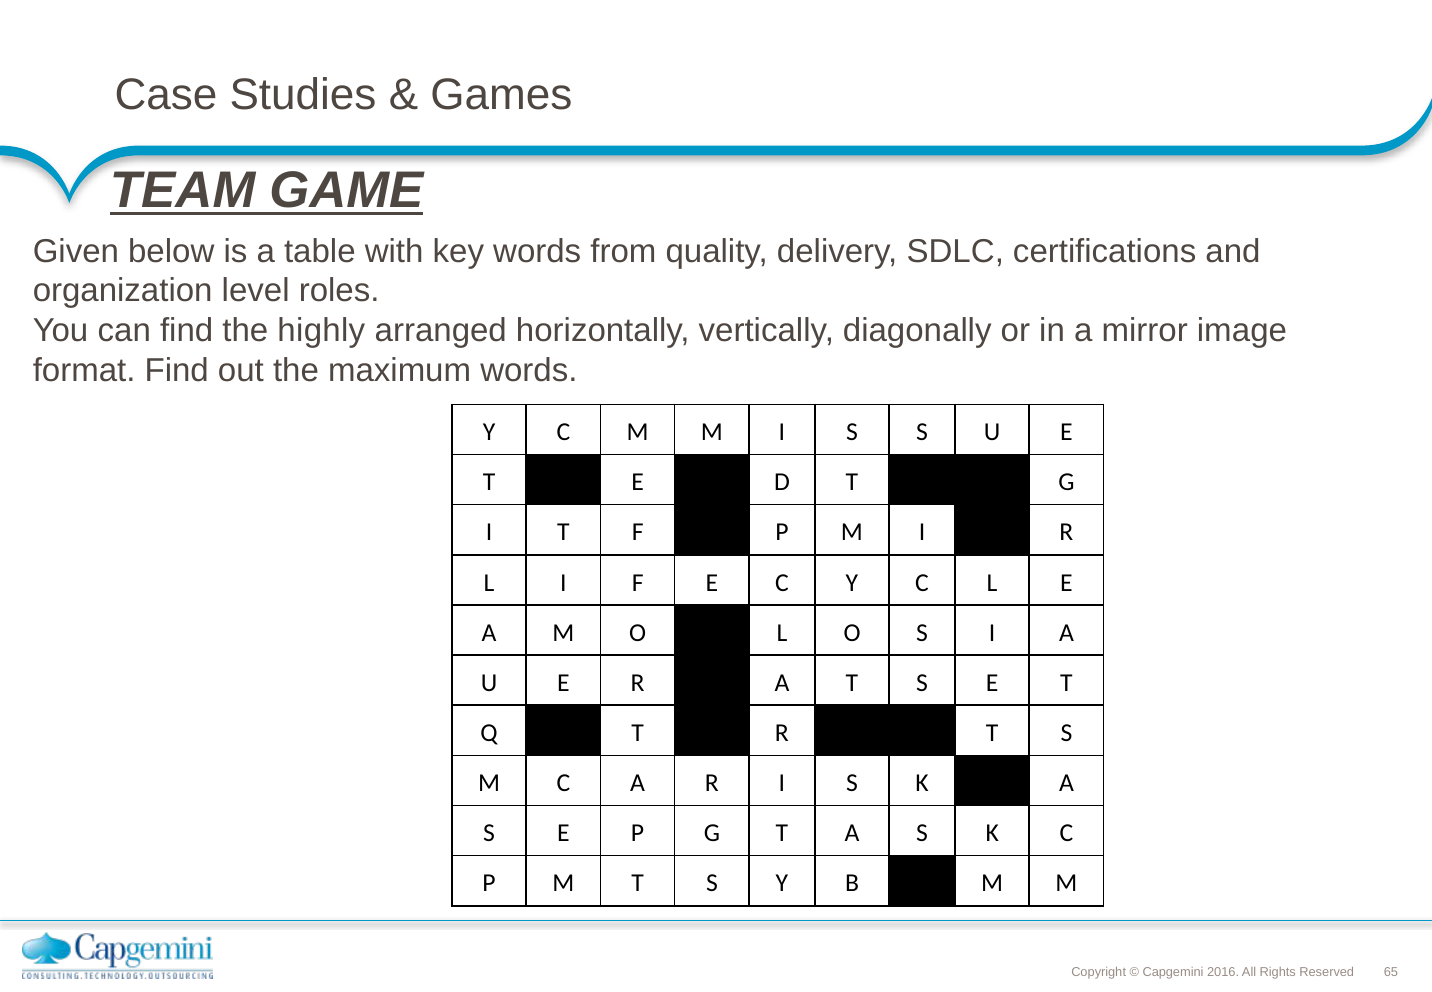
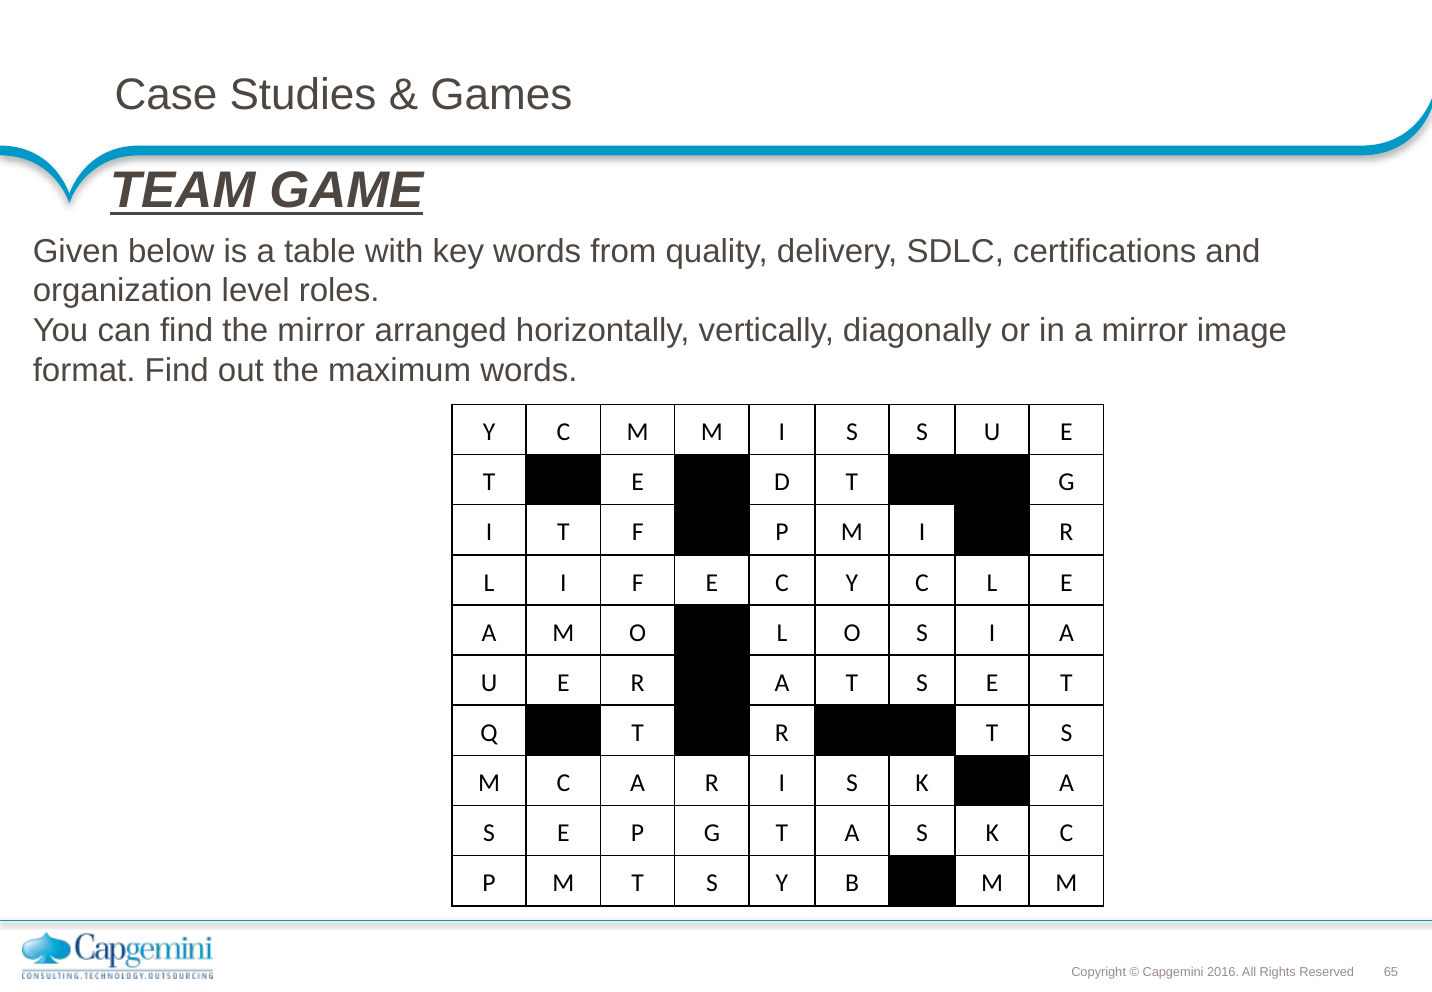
the highly: highly -> mirror
